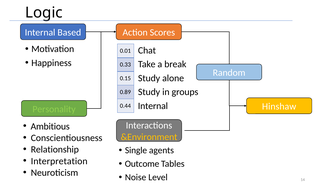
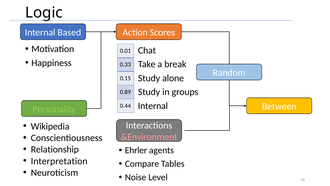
Hinshaw: Hinshaw -> Between
Ambitious: Ambitious -> Wikipedia
&Environment colour: yellow -> pink
Single: Single -> Ehrler
Outcome: Outcome -> Compare
